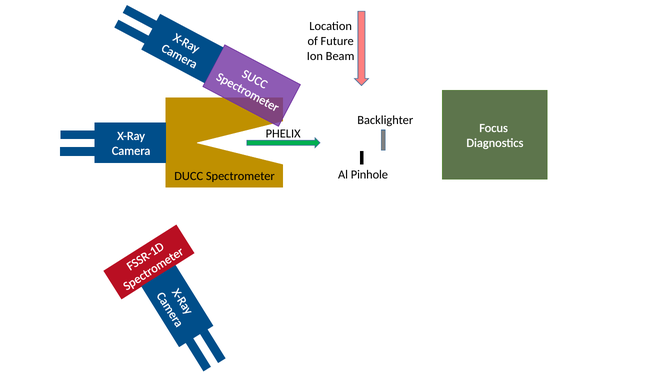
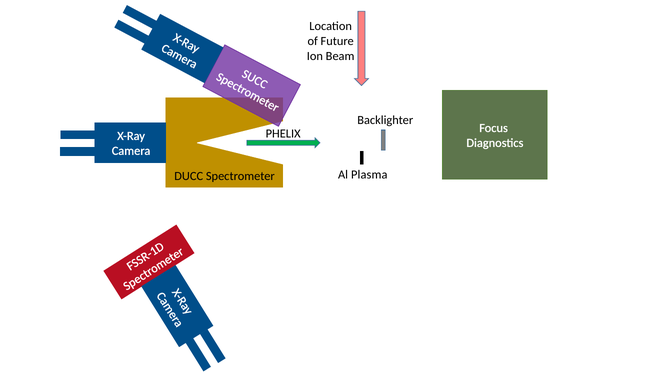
Pinhole: Pinhole -> Plasma
